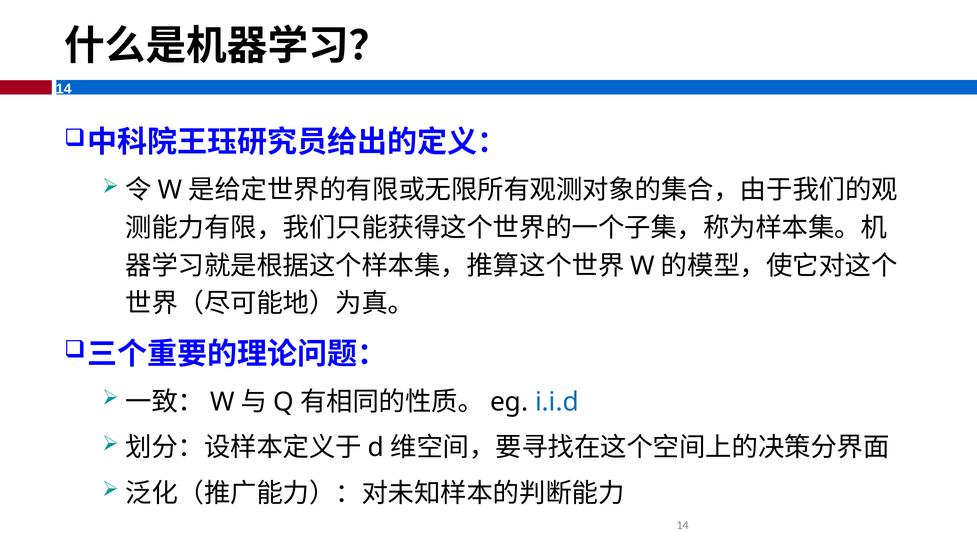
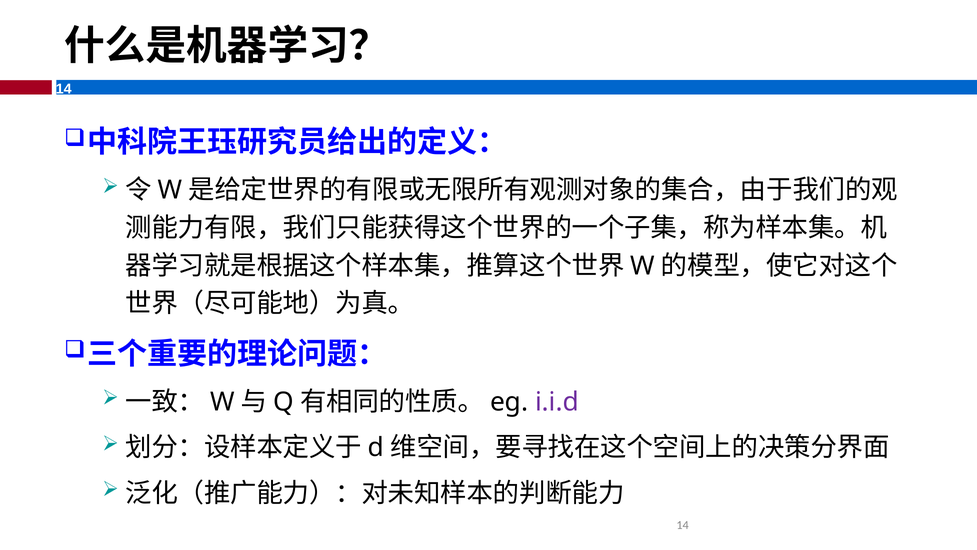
i.i.d colour: blue -> purple
